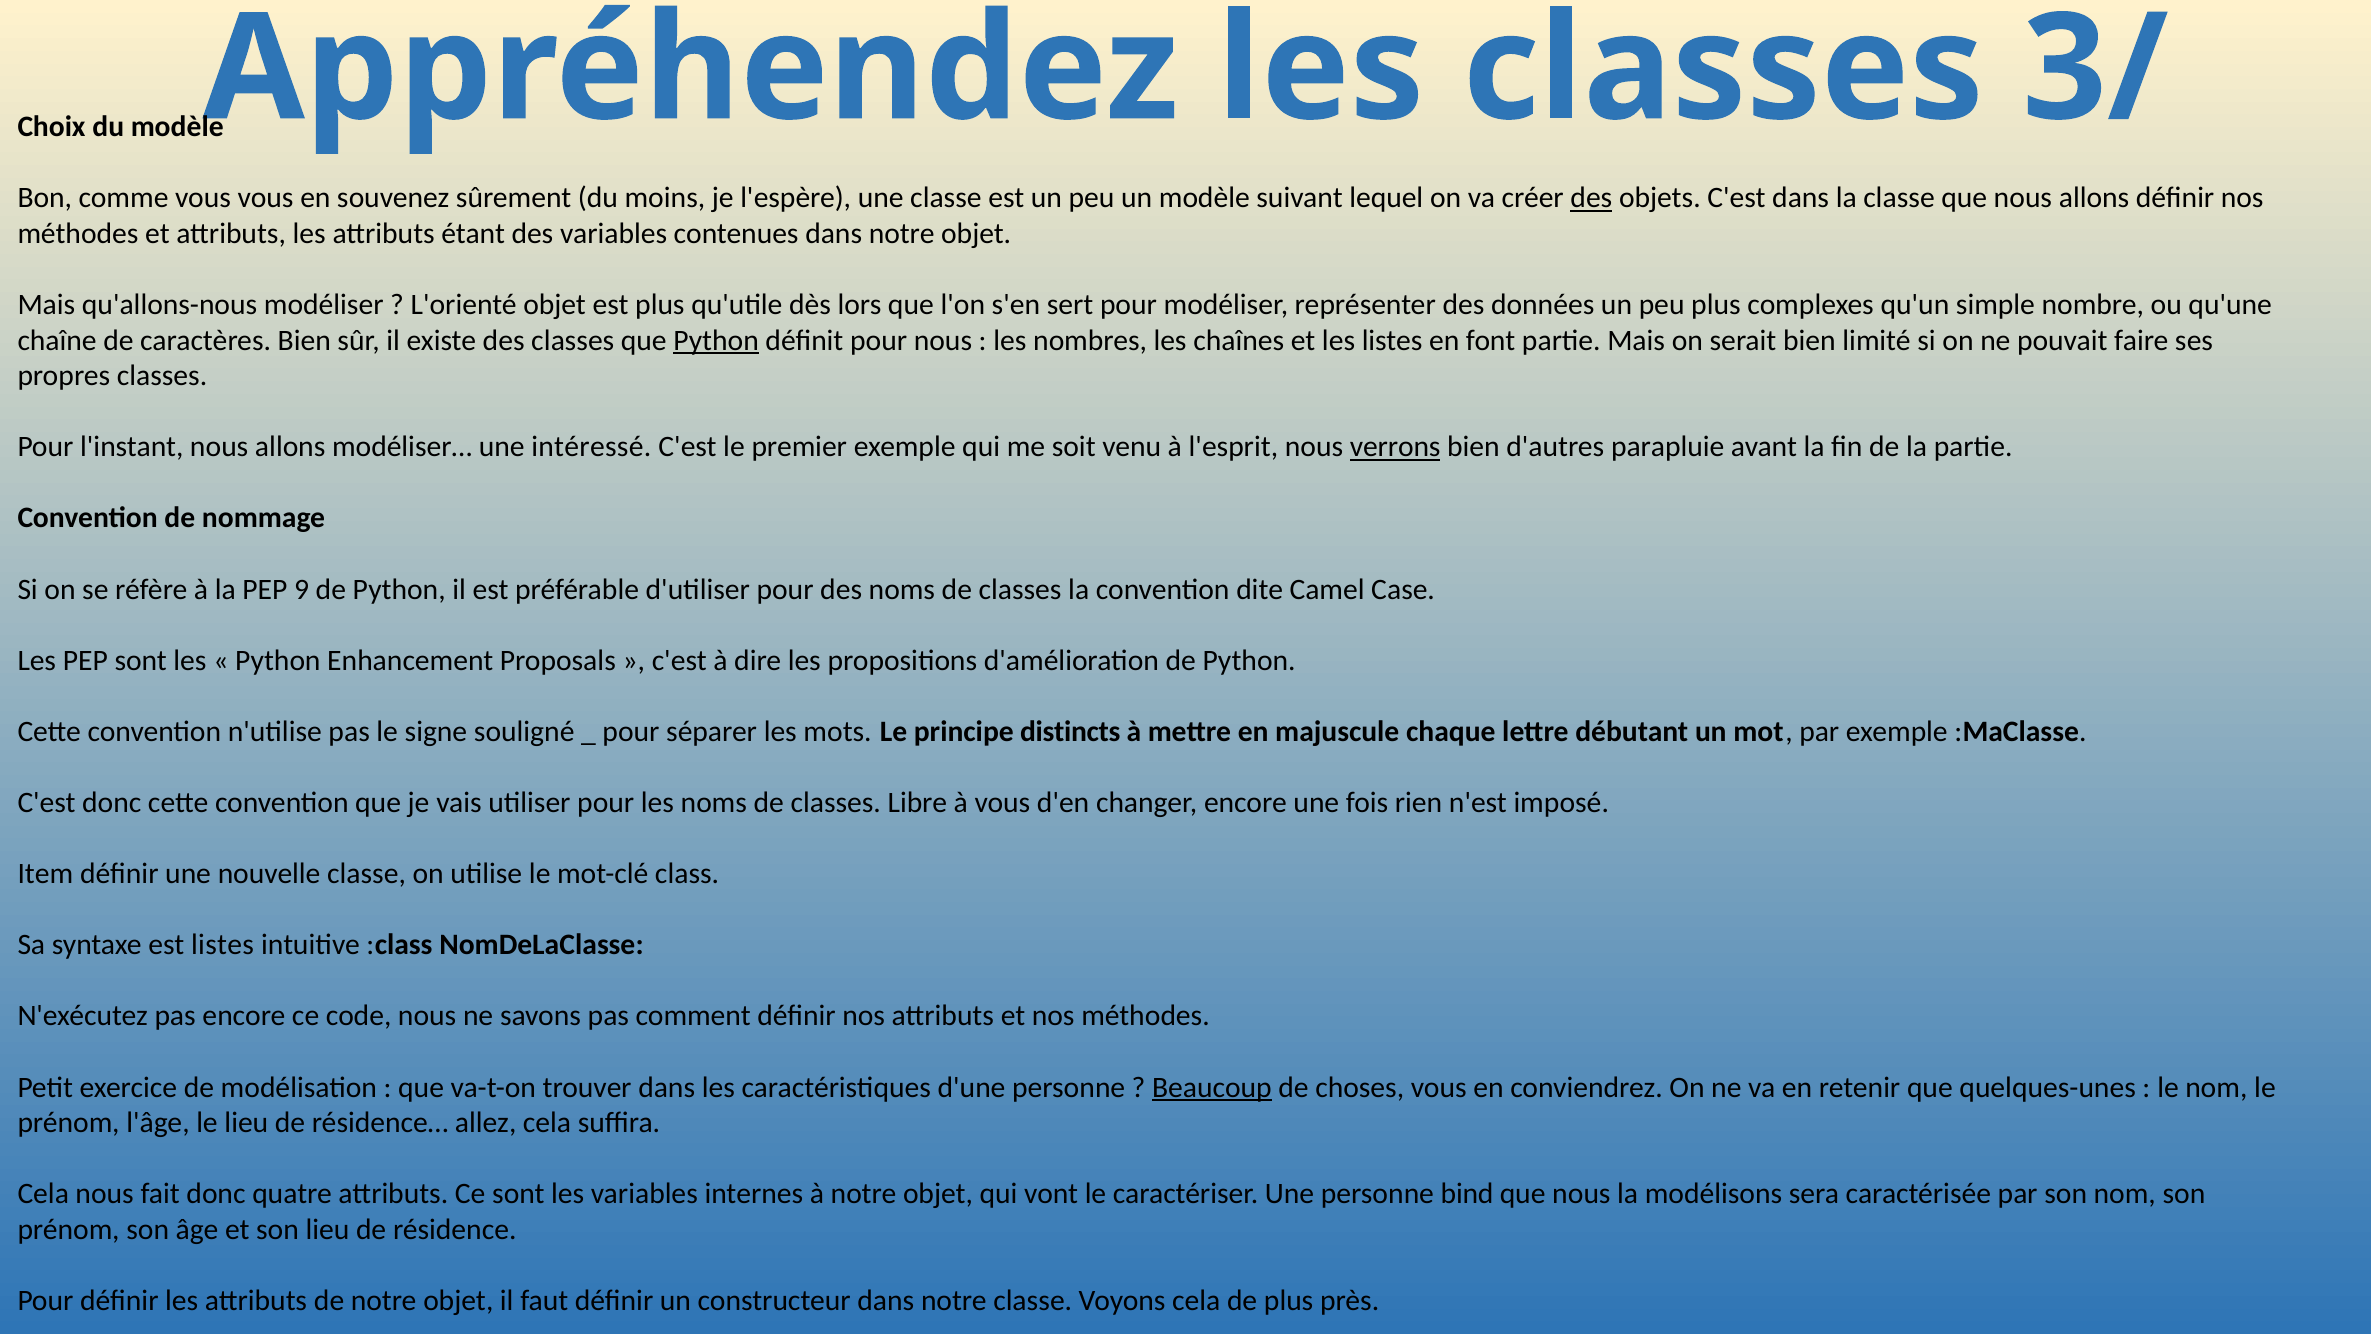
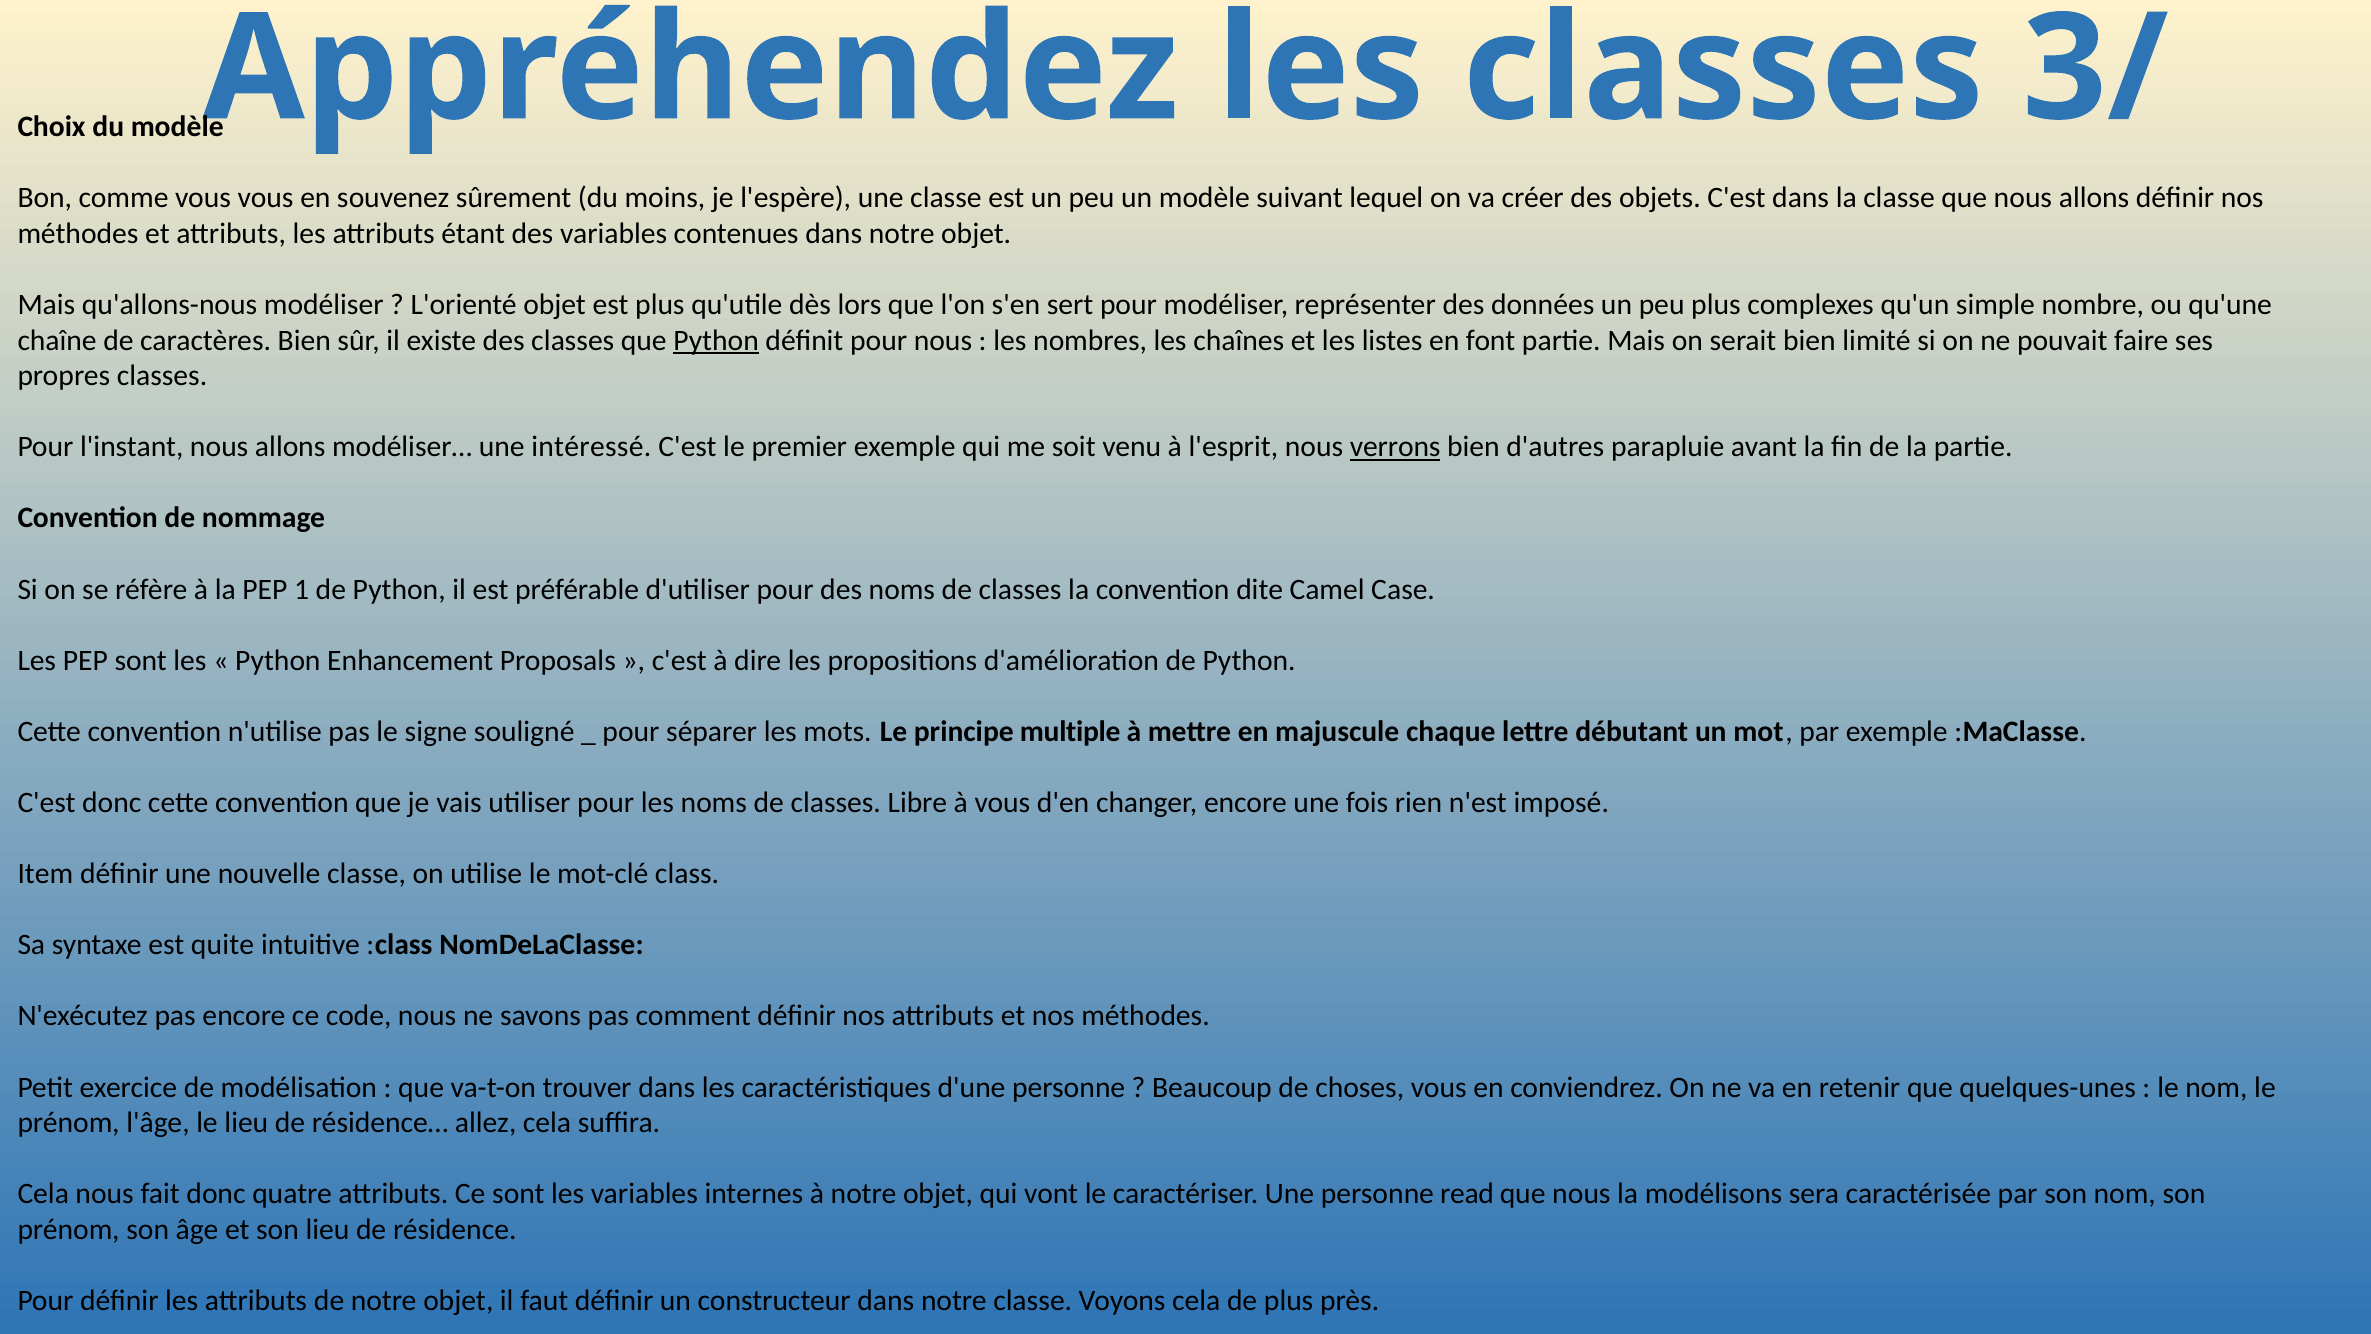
des at (1591, 198) underline: present -> none
9: 9 -> 1
distincts: distincts -> multiple
est listes: listes -> quite
Beaucoup underline: present -> none
bind: bind -> read
